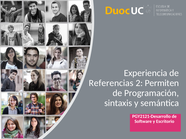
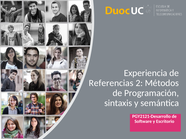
Permiten: Permiten -> Métodos
